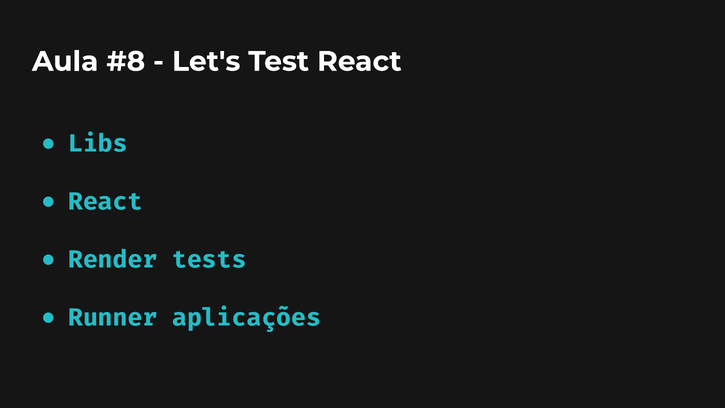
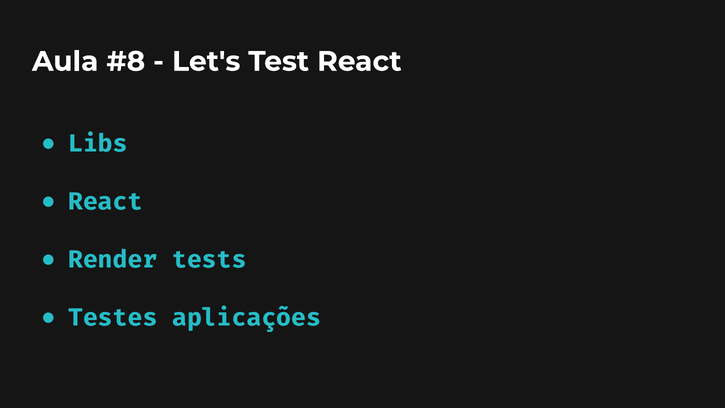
Runner: Runner -> Testes
